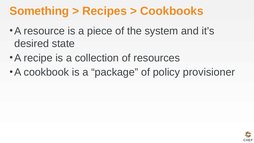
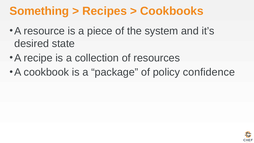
provisioner: provisioner -> confidence
